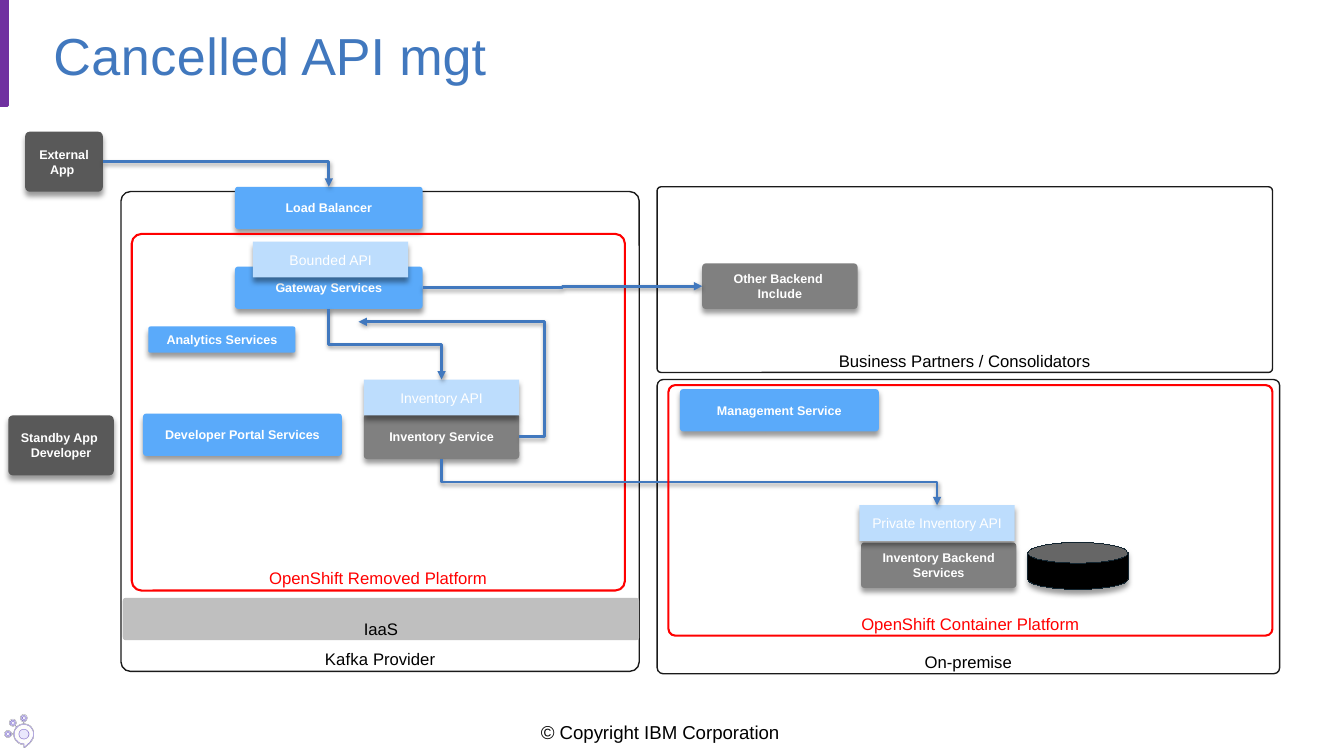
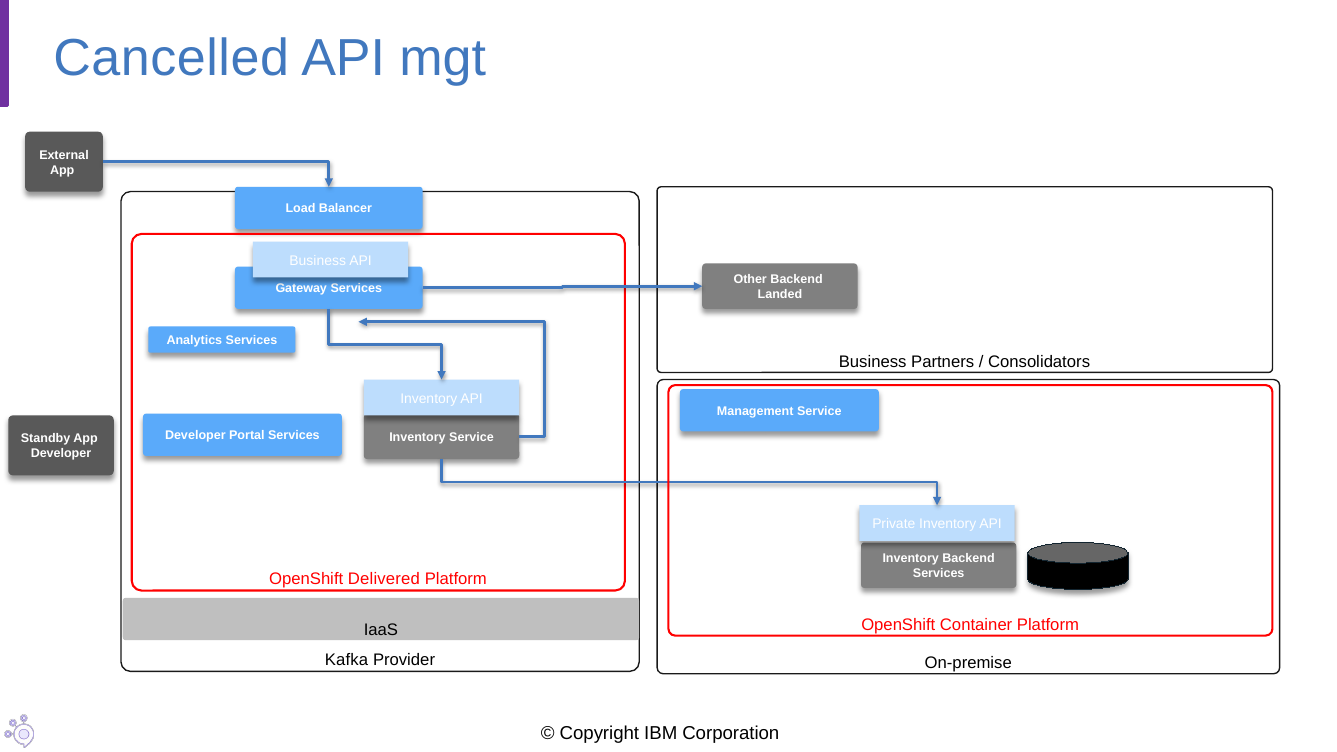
Bounded at (318, 260): Bounded -> Business
Include: Include -> Landed
Removed: Removed -> Delivered
